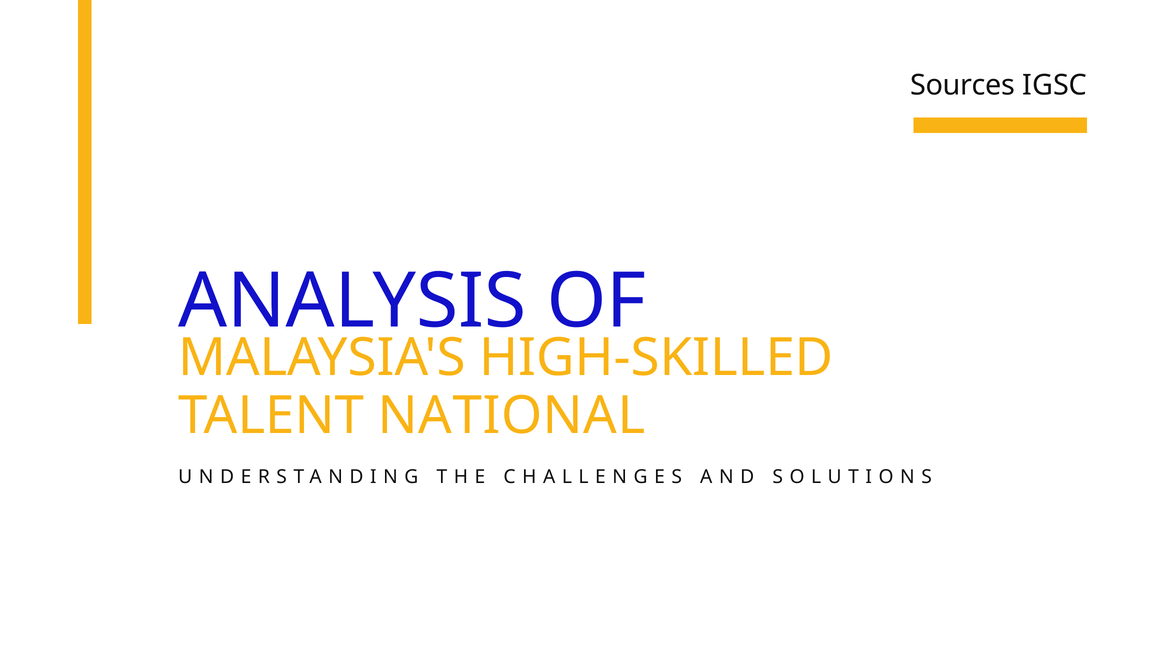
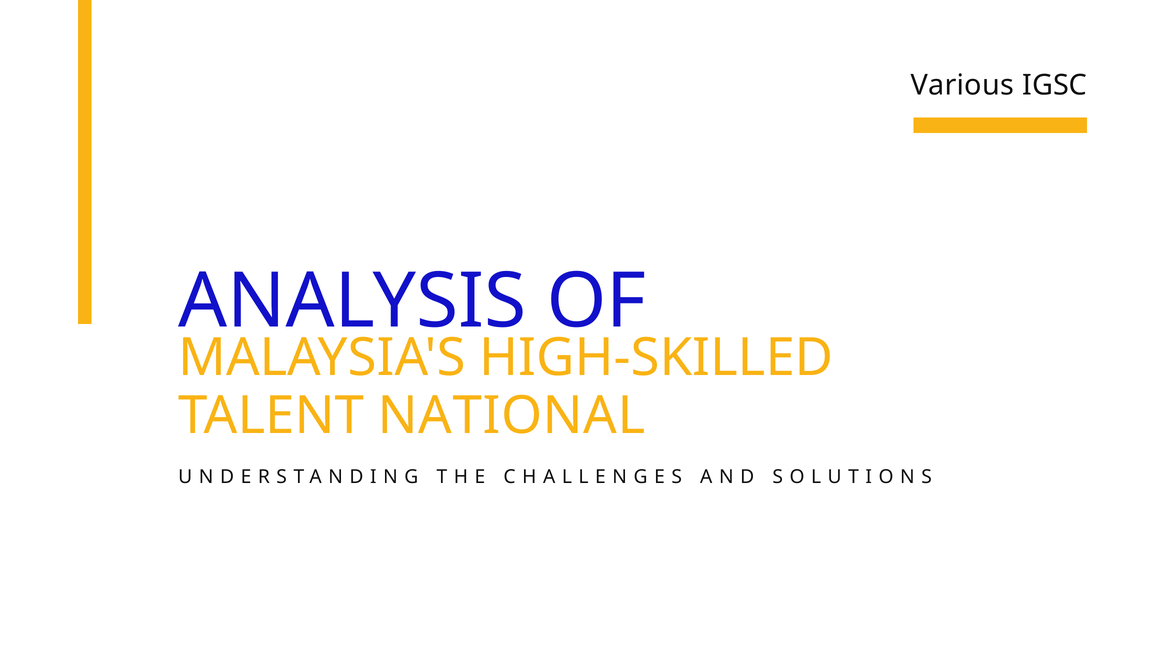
Sources: Sources -> Various
